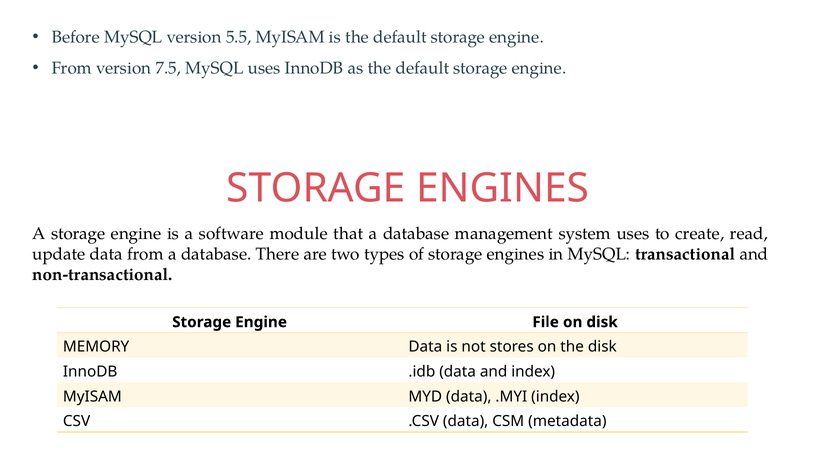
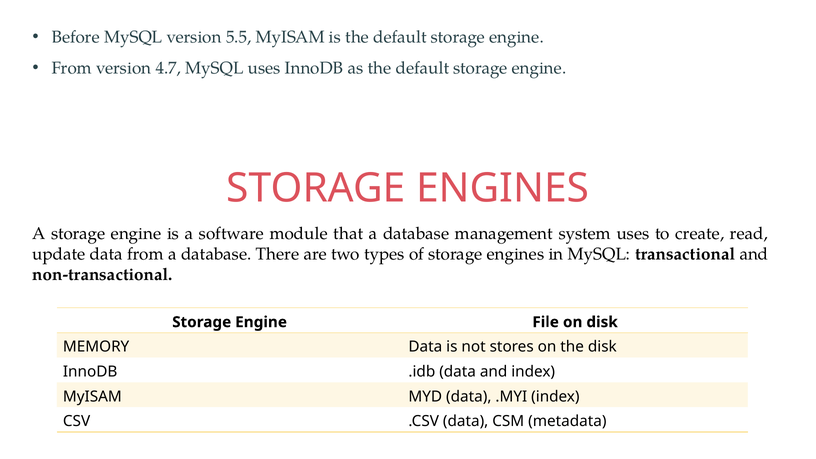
7.5: 7.5 -> 4.7
